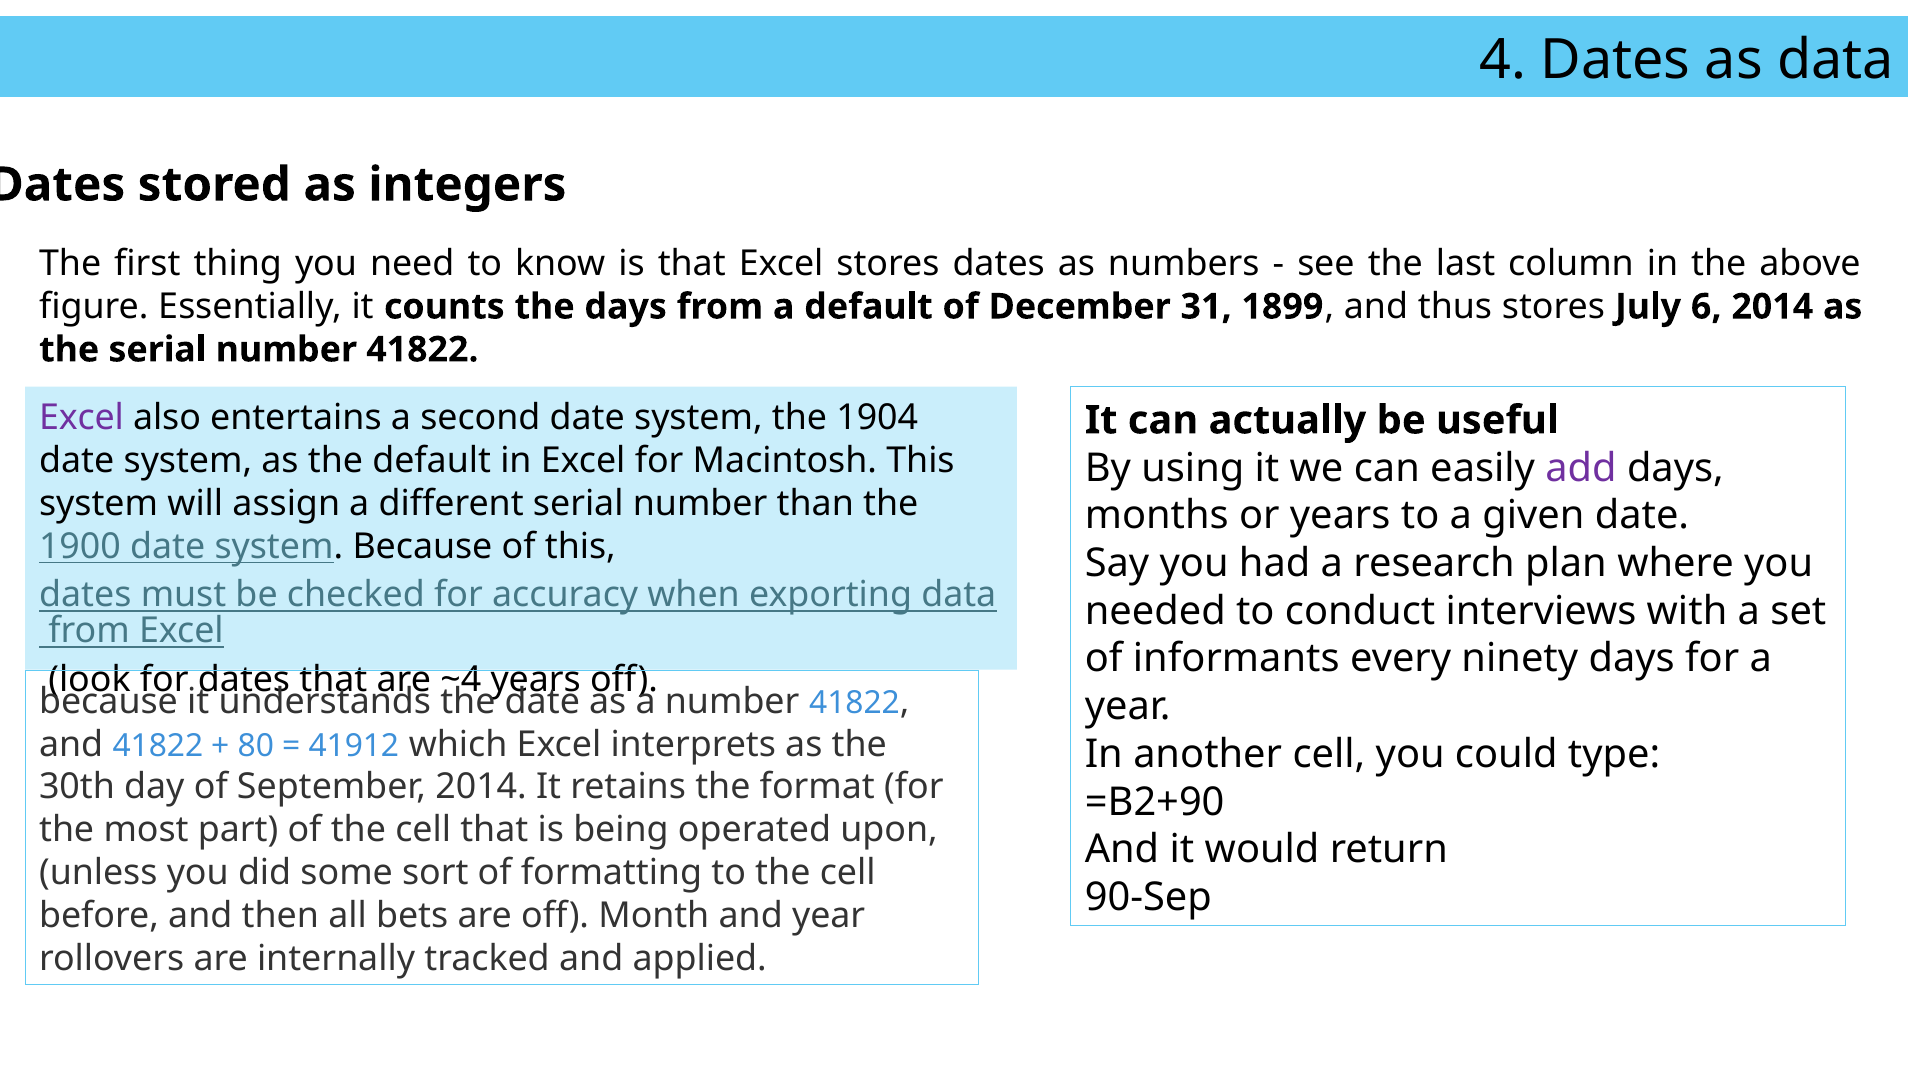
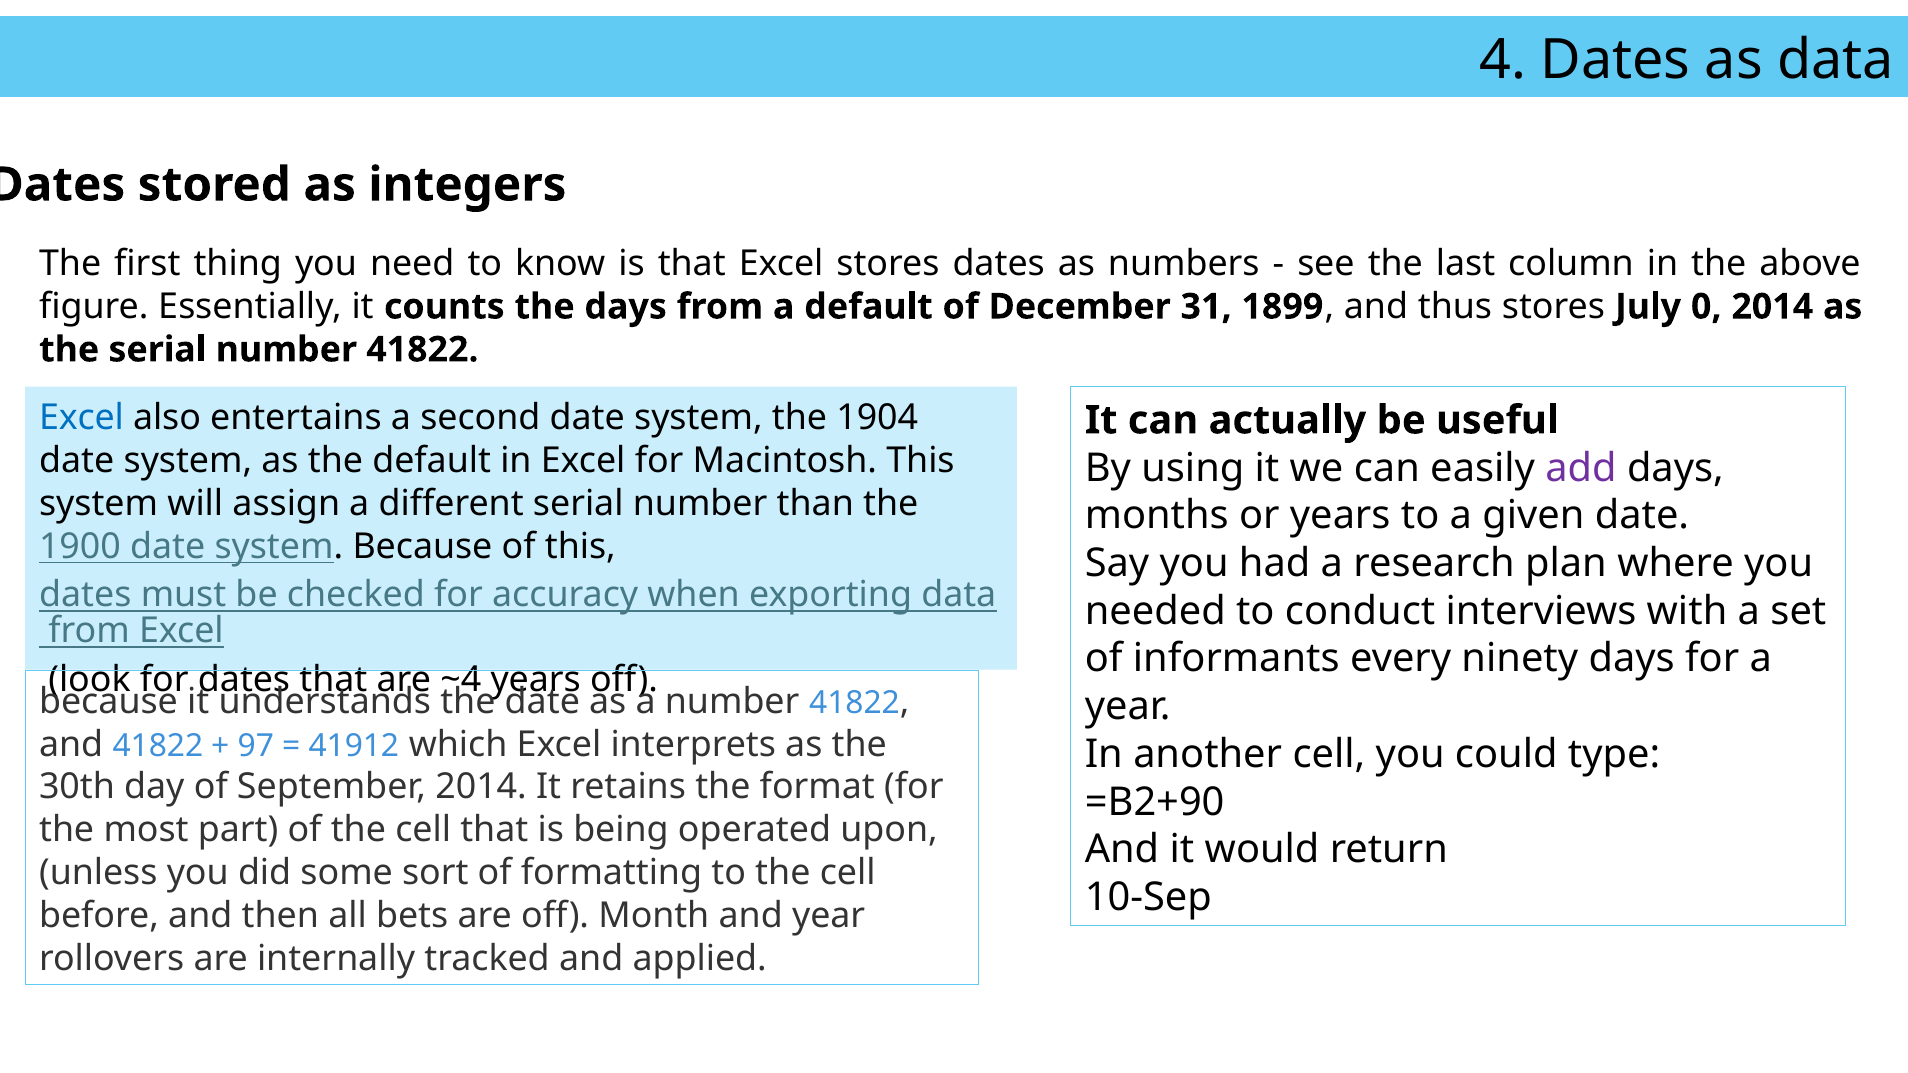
6: 6 -> 0
Excel at (82, 418) colour: purple -> blue
80: 80 -> 97
90-Sep: 90-Sep -> 10-Sep
